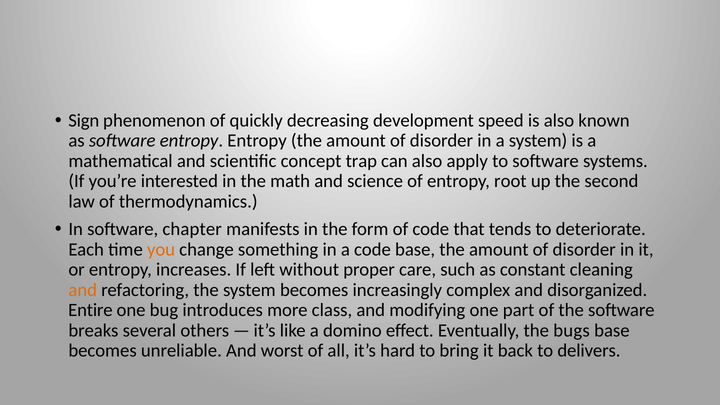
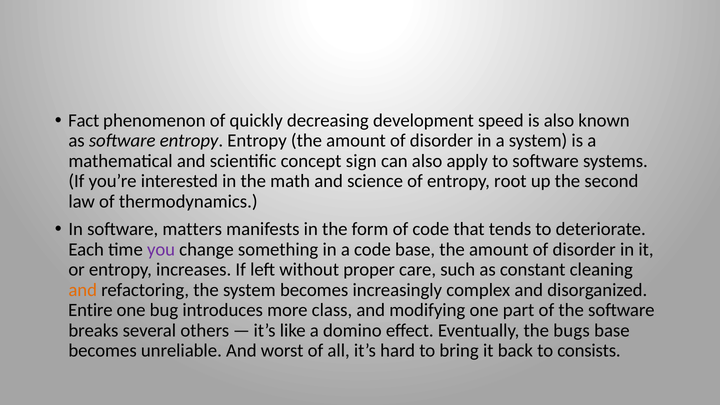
Sign: Sign -> Fact
trap: trap -> sign
chapter: chapter -> matters
you colour: orange -> purple
delivers: delivers -> consists
